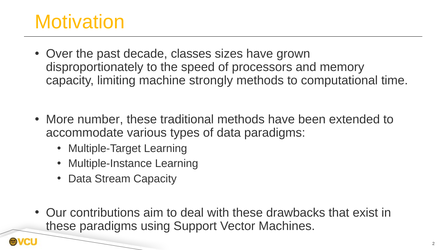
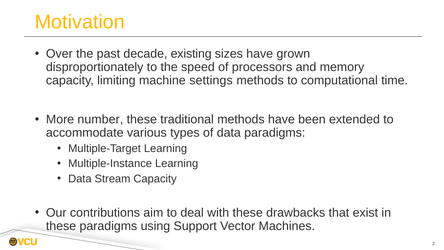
classes: classes -> existing
strongly: strongly -> settings
